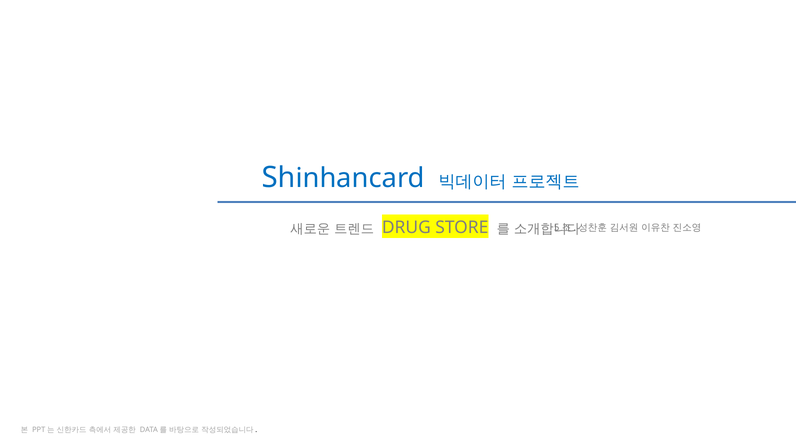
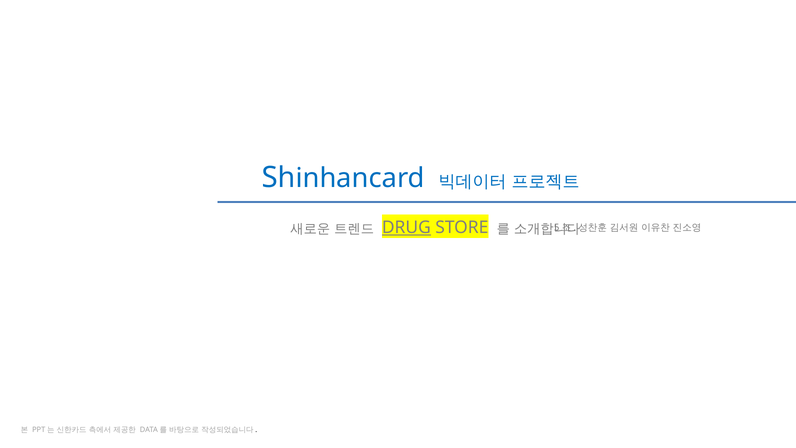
DRUG underline: none -> present
